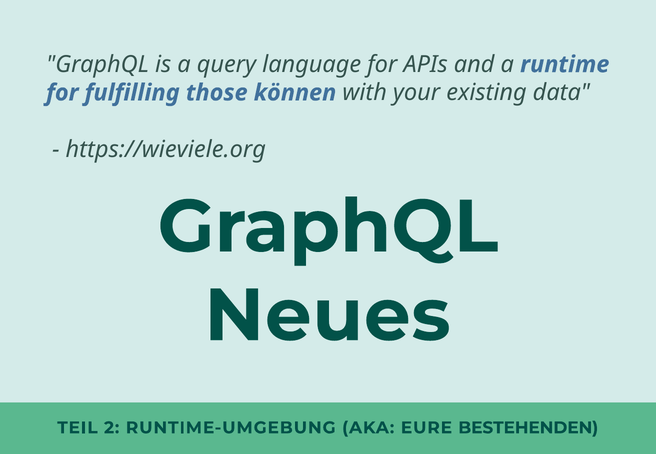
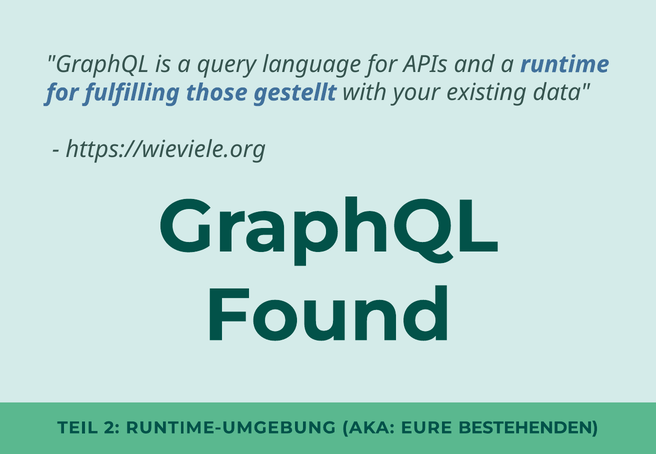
können: können -> gestellt
Neues: Neues -> Found
